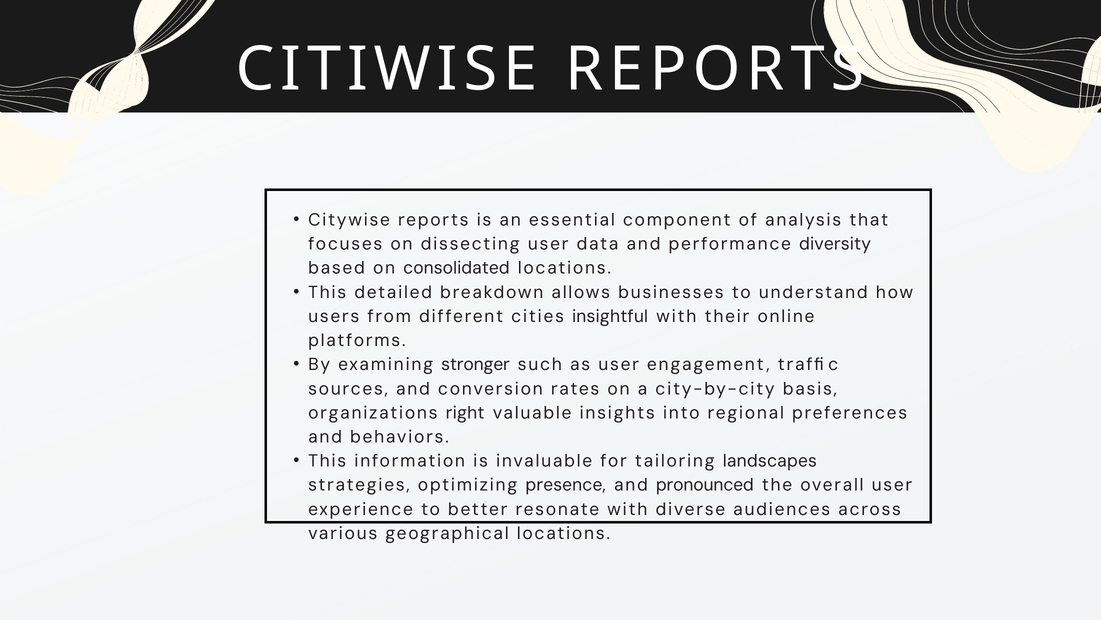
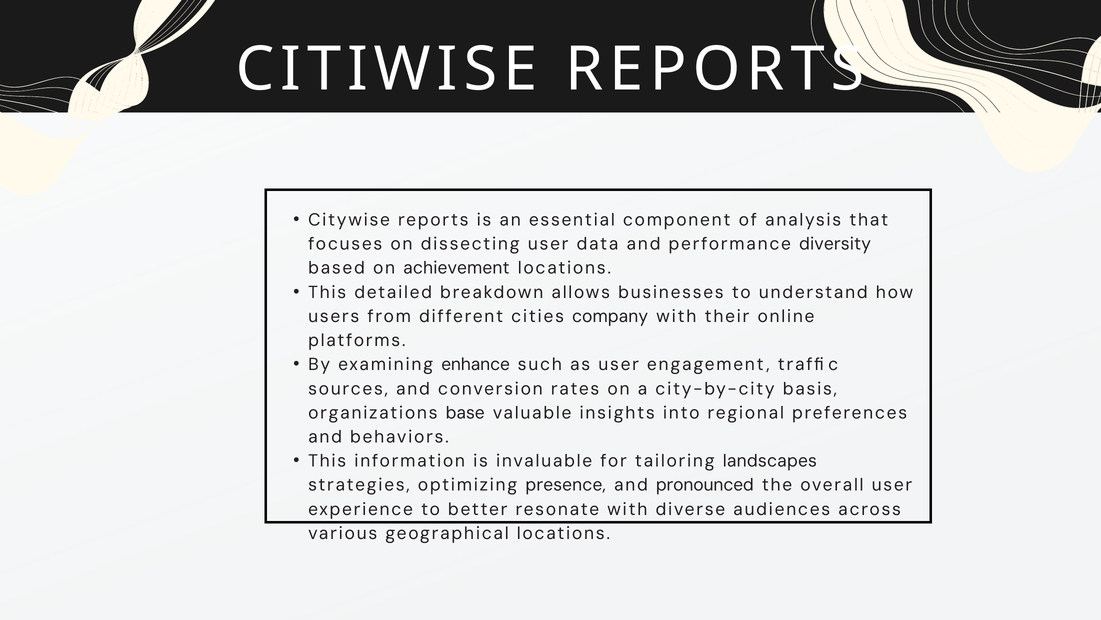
consolidated: consolidated -> achievement
insightful: insightful -> company
stronger: stronger -> enhance
right: right -> base
